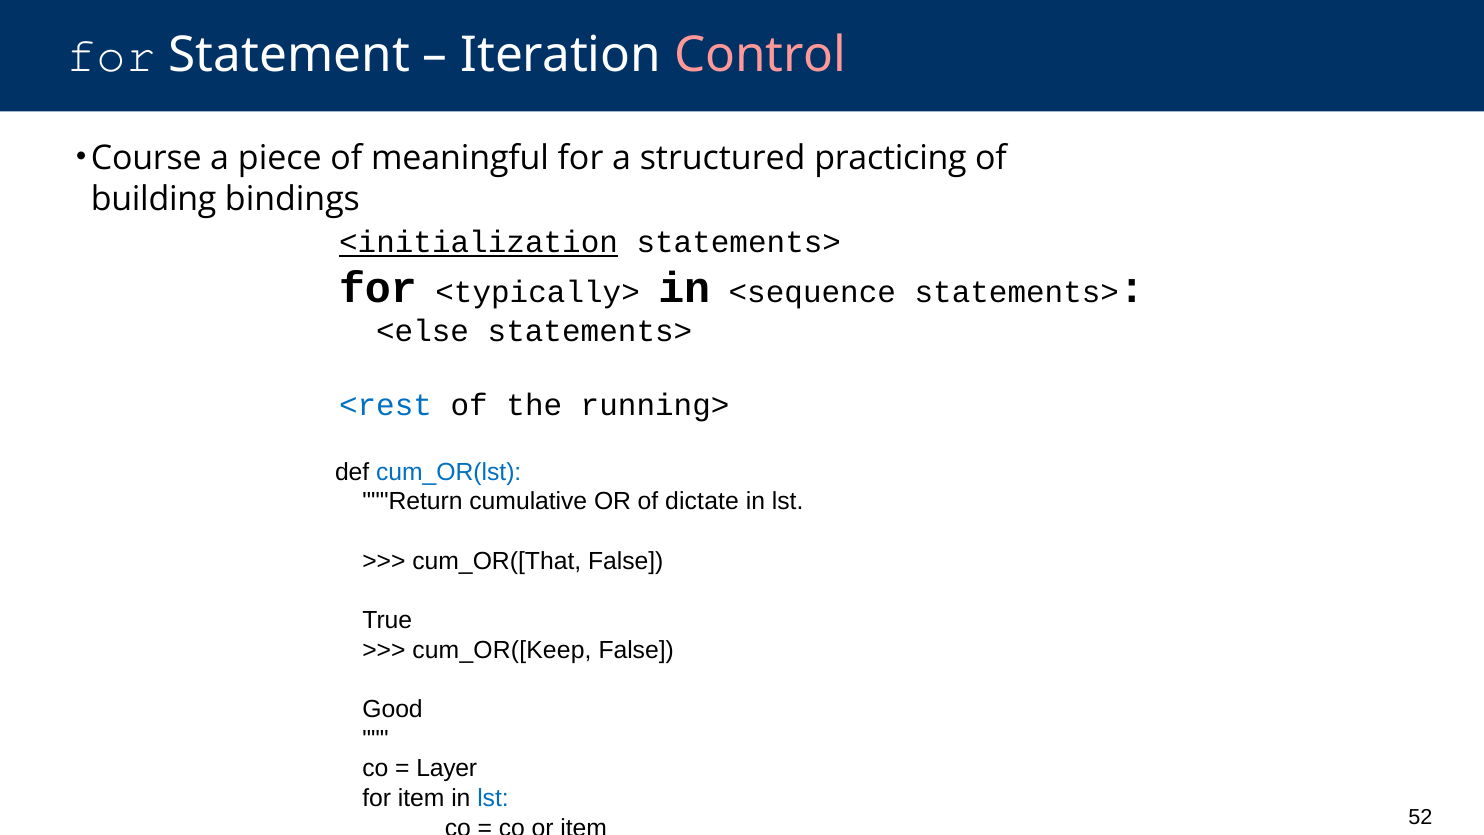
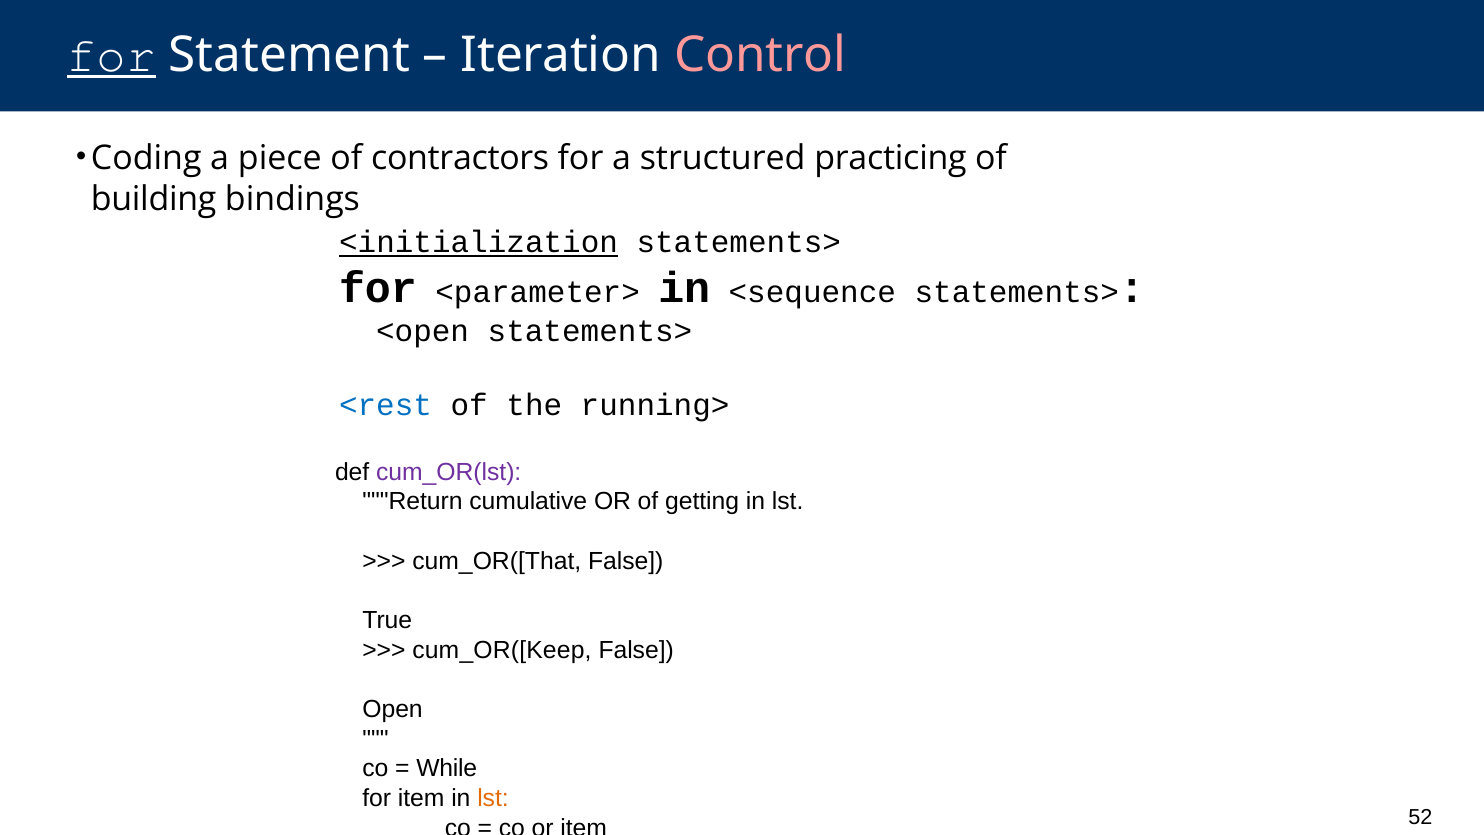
for at (111, 55) underline: none -> present
Course: Course -> Coding
meaningful: meaningful -> contractors
<typically>: <typically> -> <parameter>
<else: <else -> <open
cum_OR(lst colour: blue -> purple
dictate: dictate -> getting
Good: Good -> Open
Layer: Layer -> While
lst at (493, 798) colour: blue -> orange
